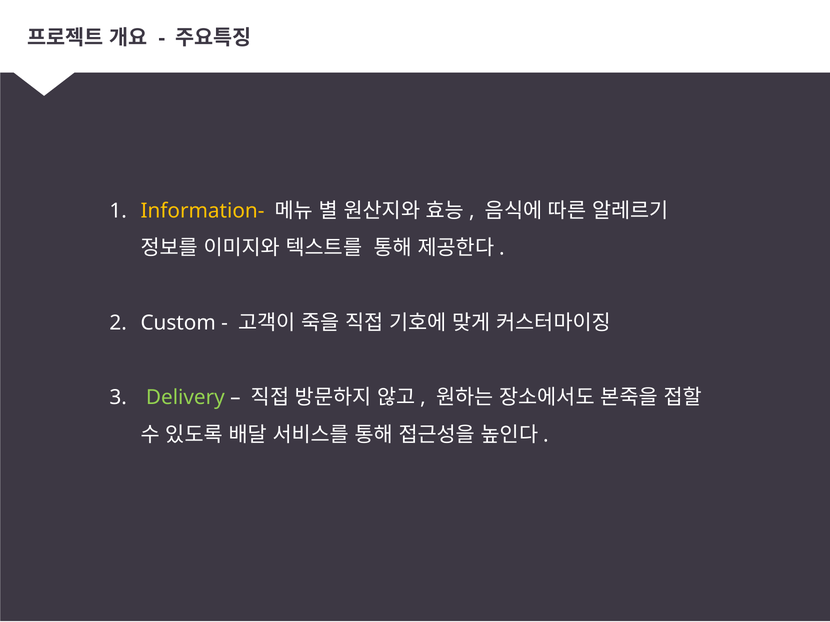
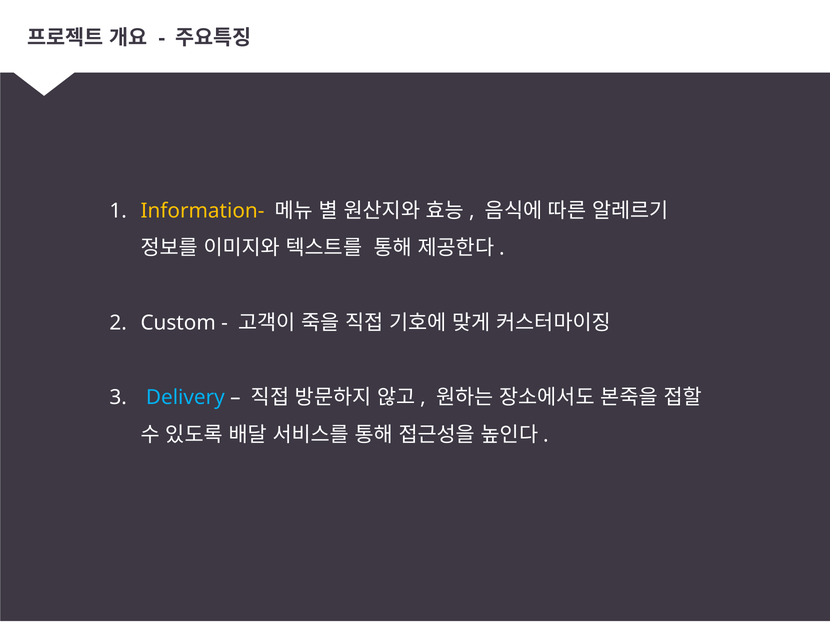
Delivery colour: light green -> light blue
